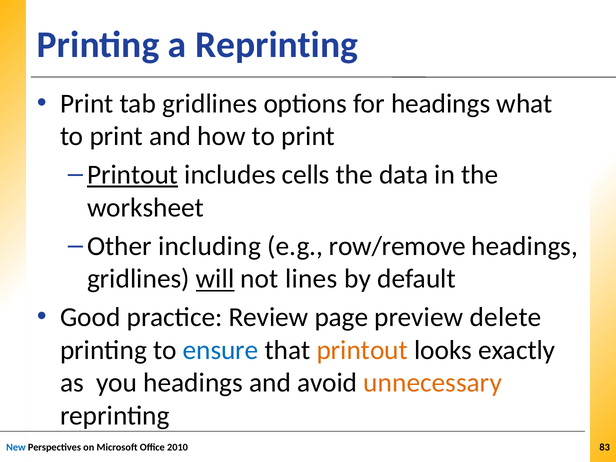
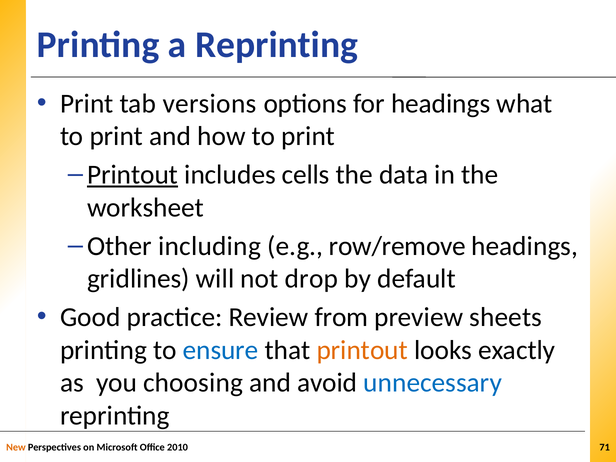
tab gridlines: gridlines -> versions
will underline: present -> none
lines: lines -> drop
page: page -> from
delete: delete -> sheets
you headings: headings -> choosing
unnecessary colour: orange -> blue
New colour: blue -> orange
83: 83 -> 71
